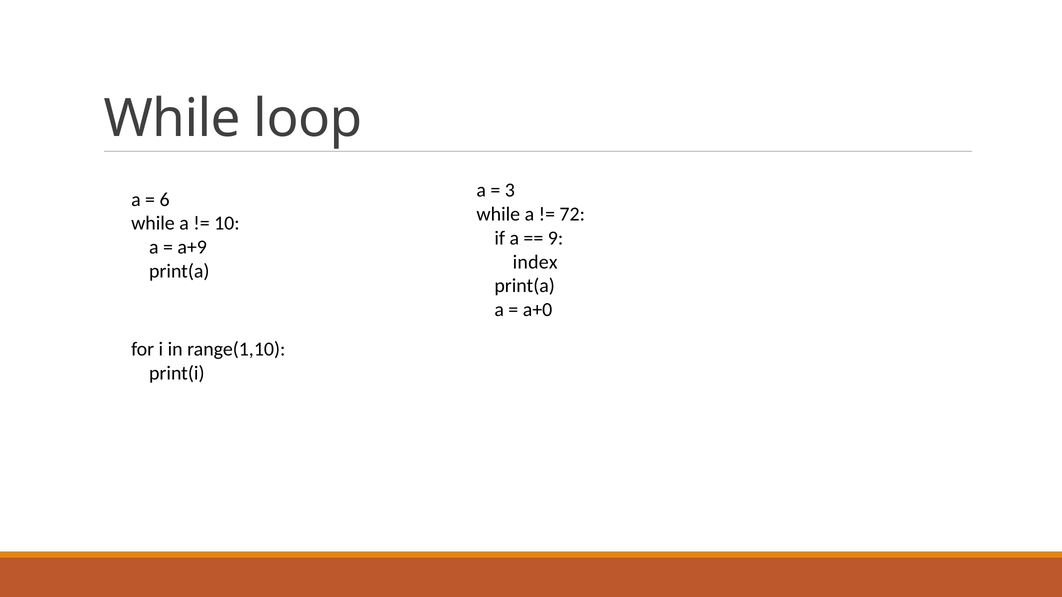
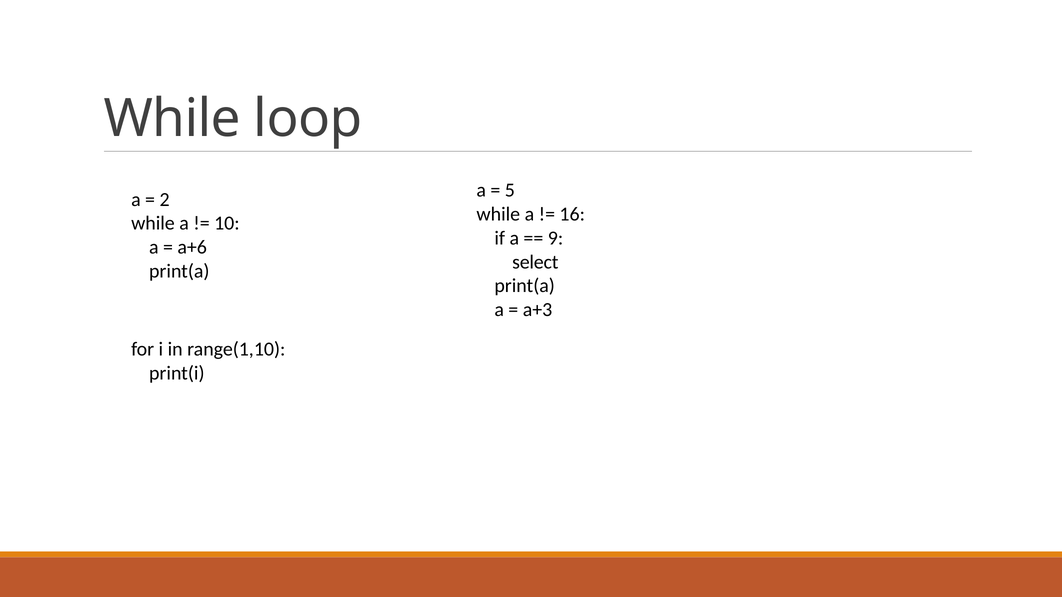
3: 3 -> 5
6: 6 -> 2
72: 72 -> 16
a+9: a+9 -> a+6
index: index -> select
a+0: a+0 -> a+3
